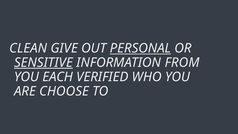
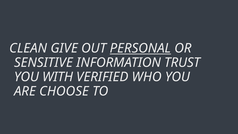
SENSITIVE underline: present -> none
FROM: FROM -> TRUST
EACH: EACH -> WITH
